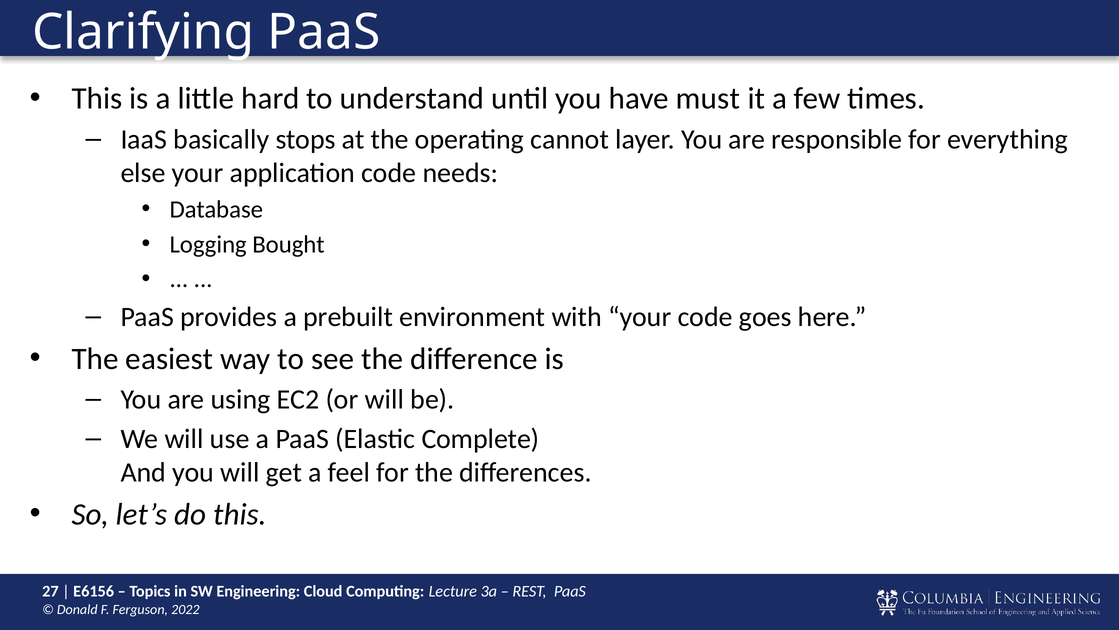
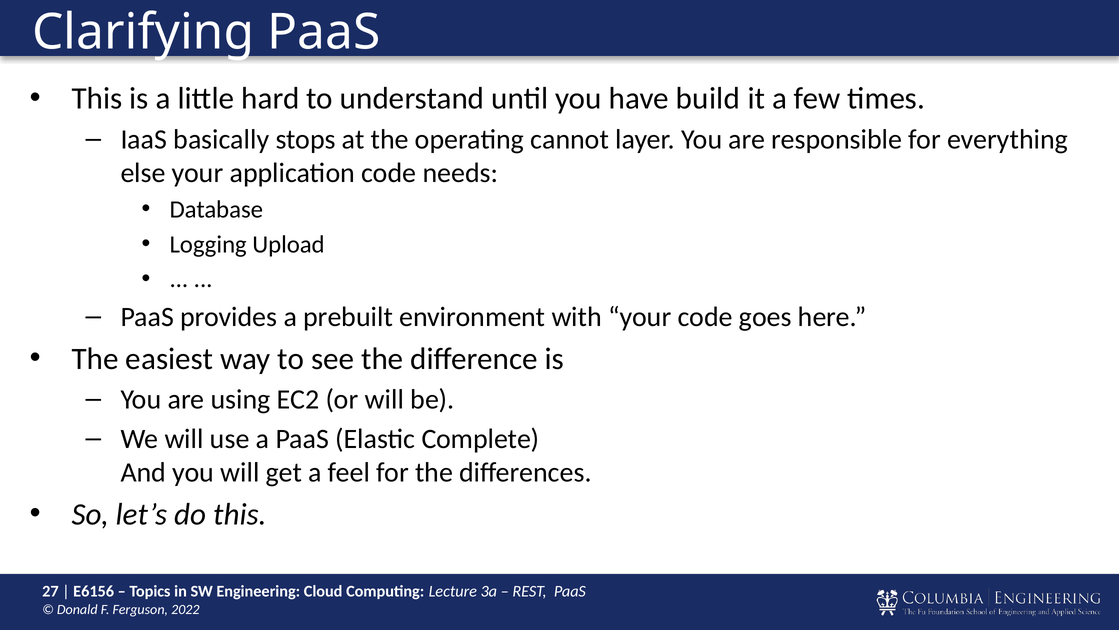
must: must -> build
Bought: Bought -> Upload
